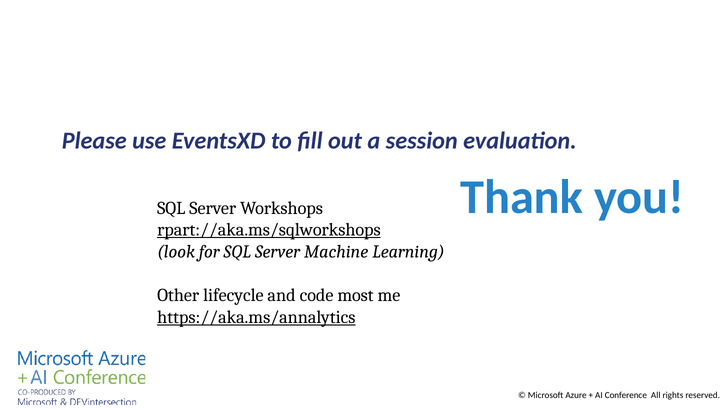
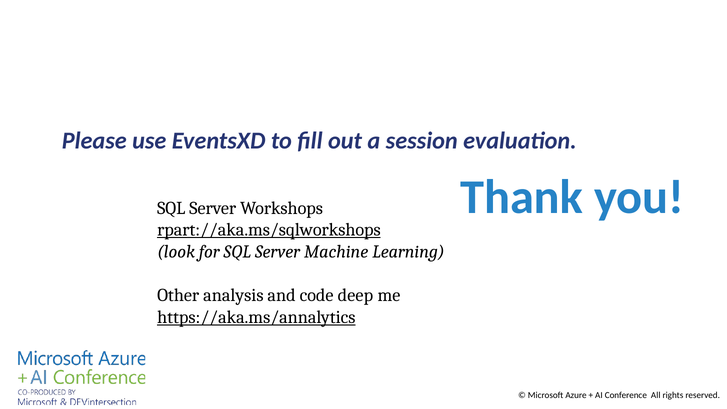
lifecycle: lifecycle -> analysis
most: most -> deep
